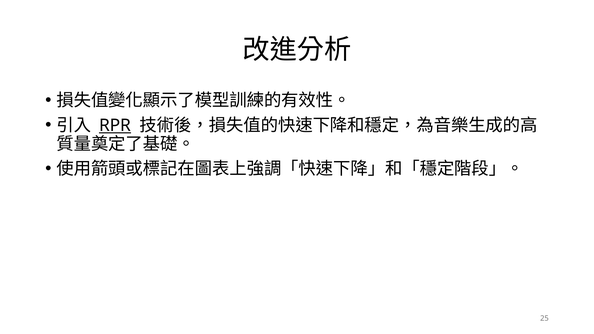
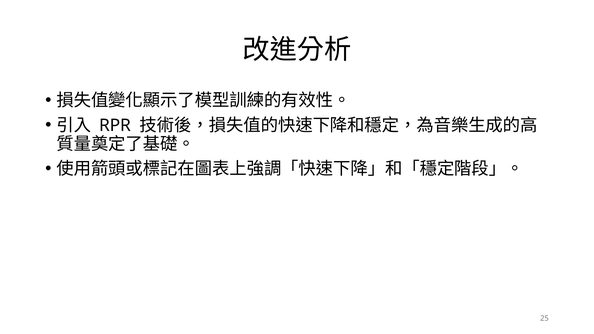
RPR underline: present -> none
